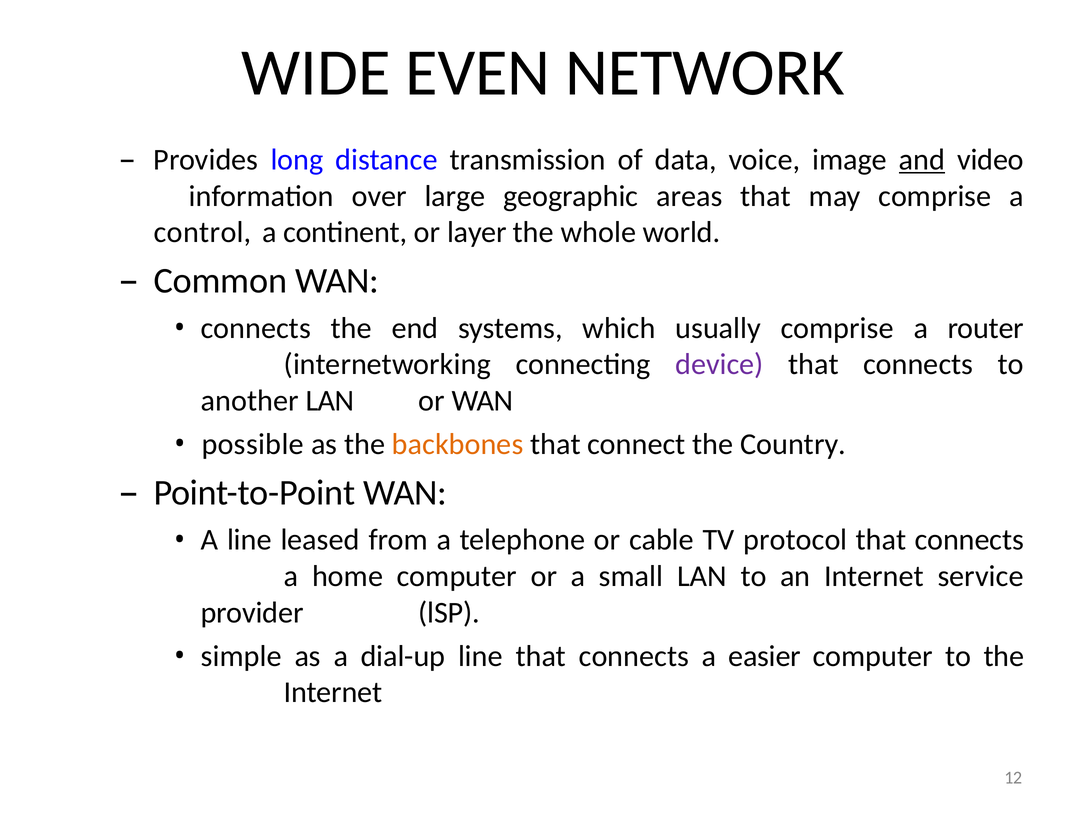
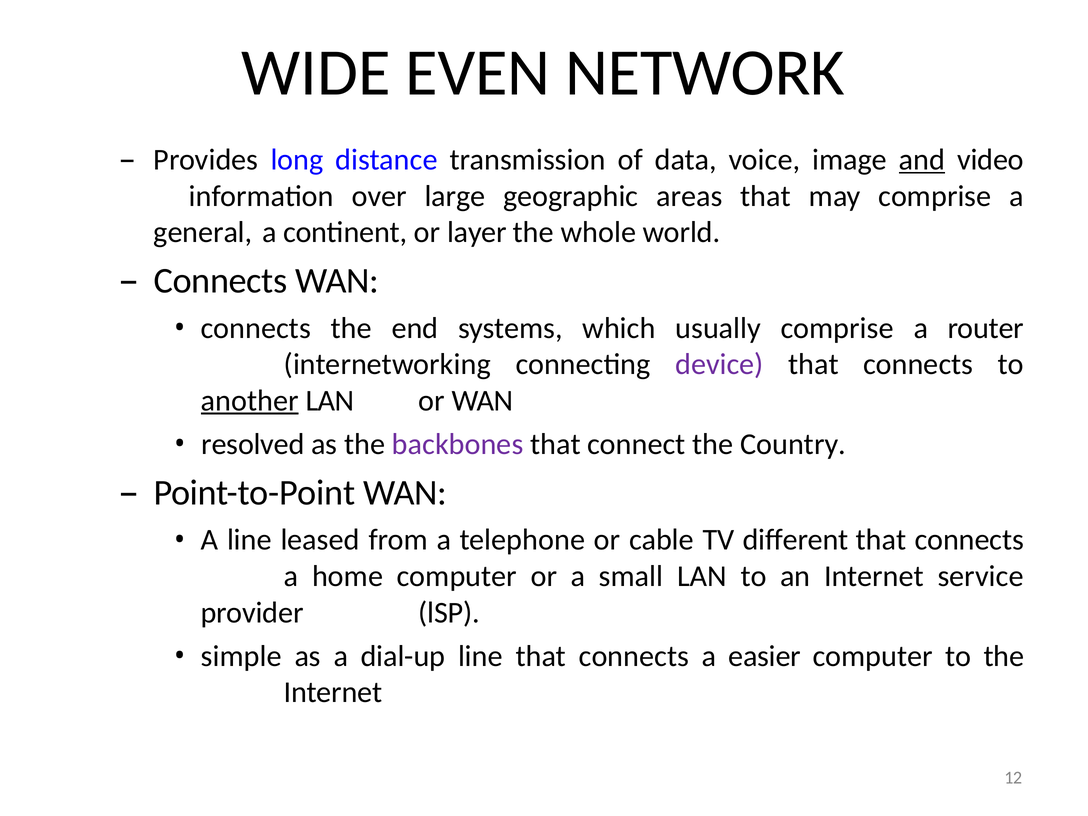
control: control -> general
Common at (220, 281): Common -> Connects
another underline: none -> present
possible: possible -> resolved
backbones colour: orange -> purple
protocol: protocol -> different
